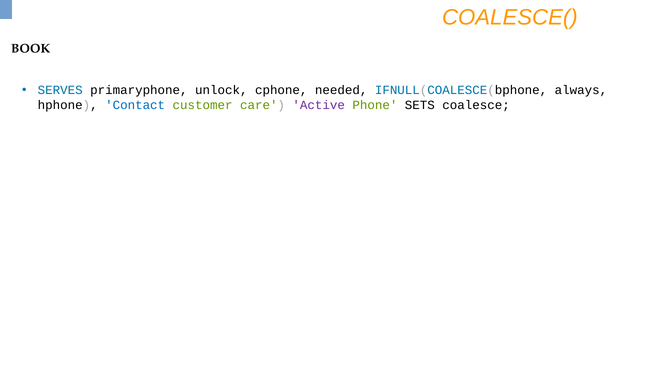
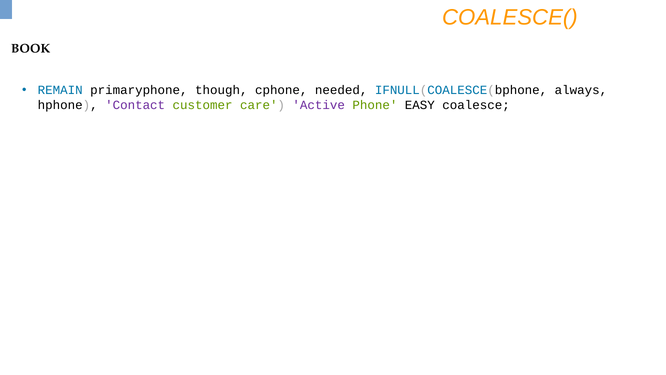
SERVES: SERVES -> REMAIN
unlock: unlock -> though
Contact colour: blue -> purple
SETS: SETS -> EASY
